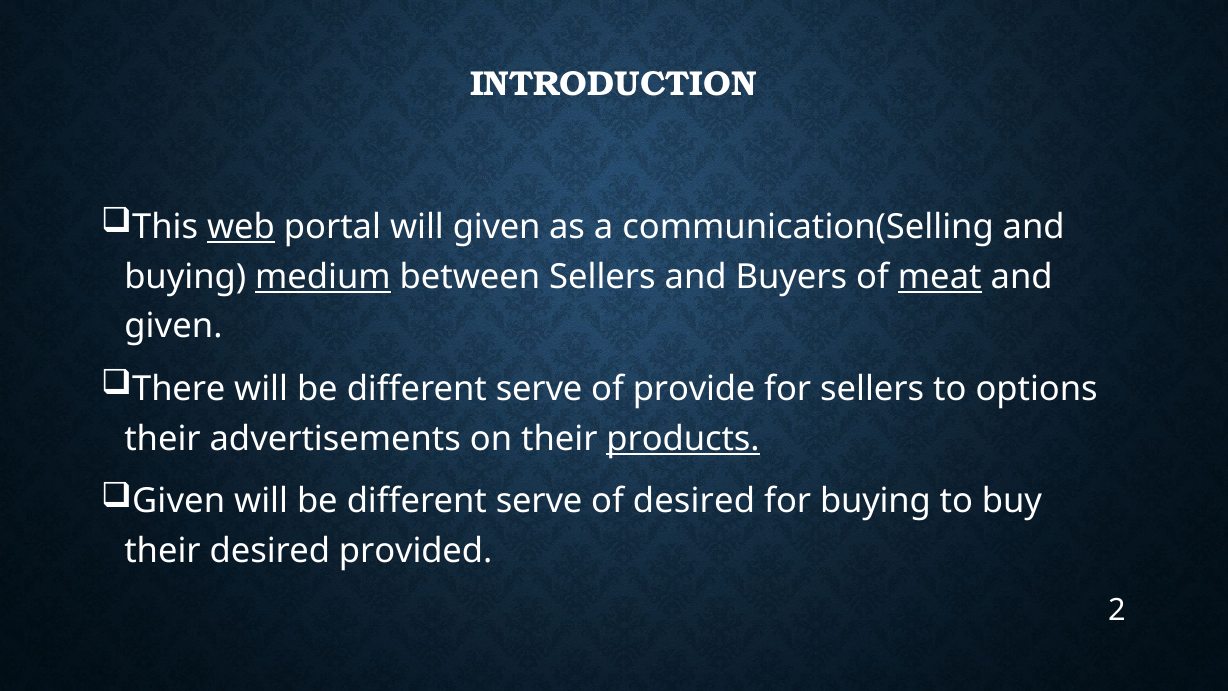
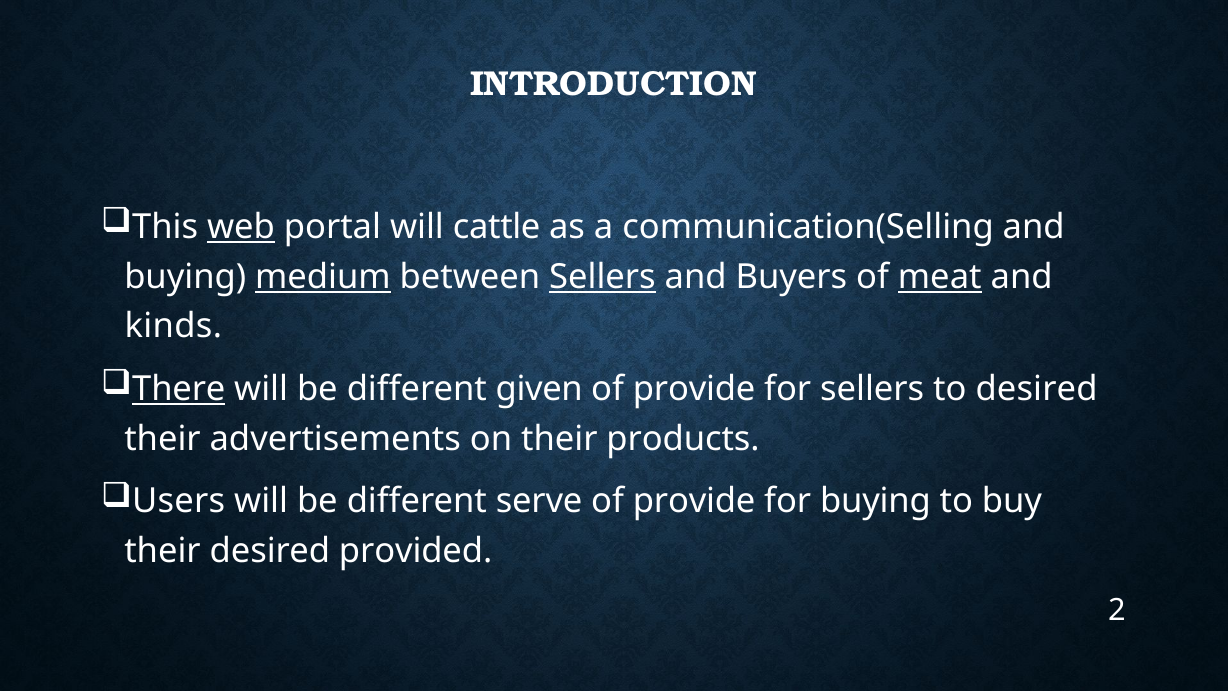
will given: given -> cattle
Sellers at (602, 277) underline: none -> present
given at (173, 326): given -> kinds
There underline: none -> present
serve at (539, 389): serve -> given
to options: options -> desired
products underline: present -> none
Given at (179, 501): Given -> Users
desired at (694, 501): desired -> provide
